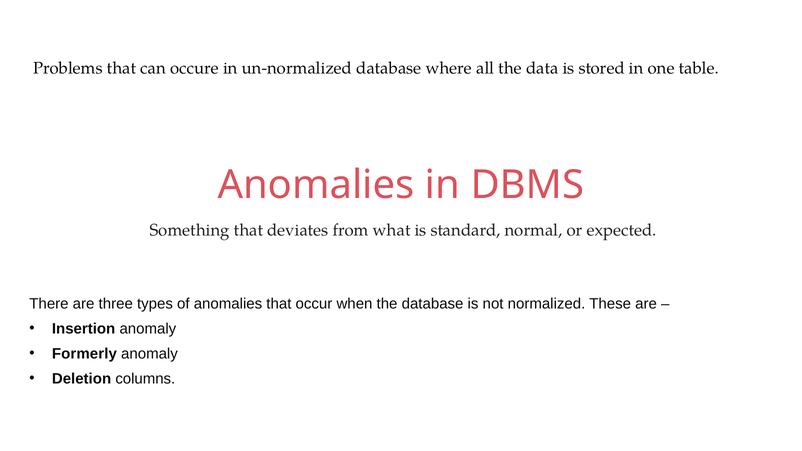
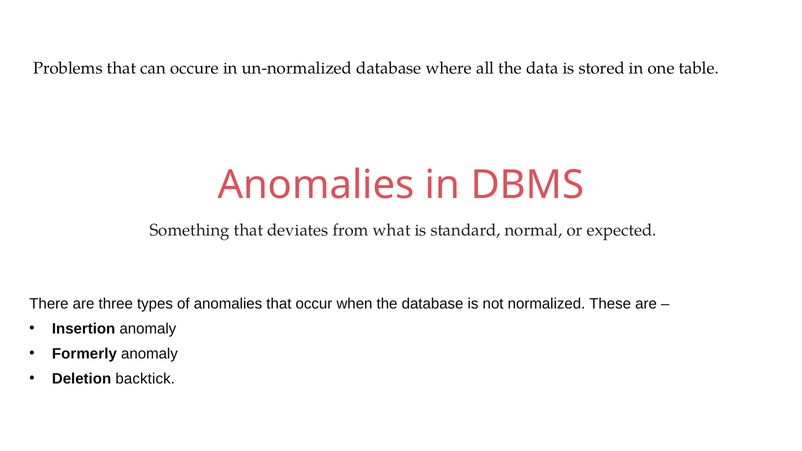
columns: columns -> backtick
